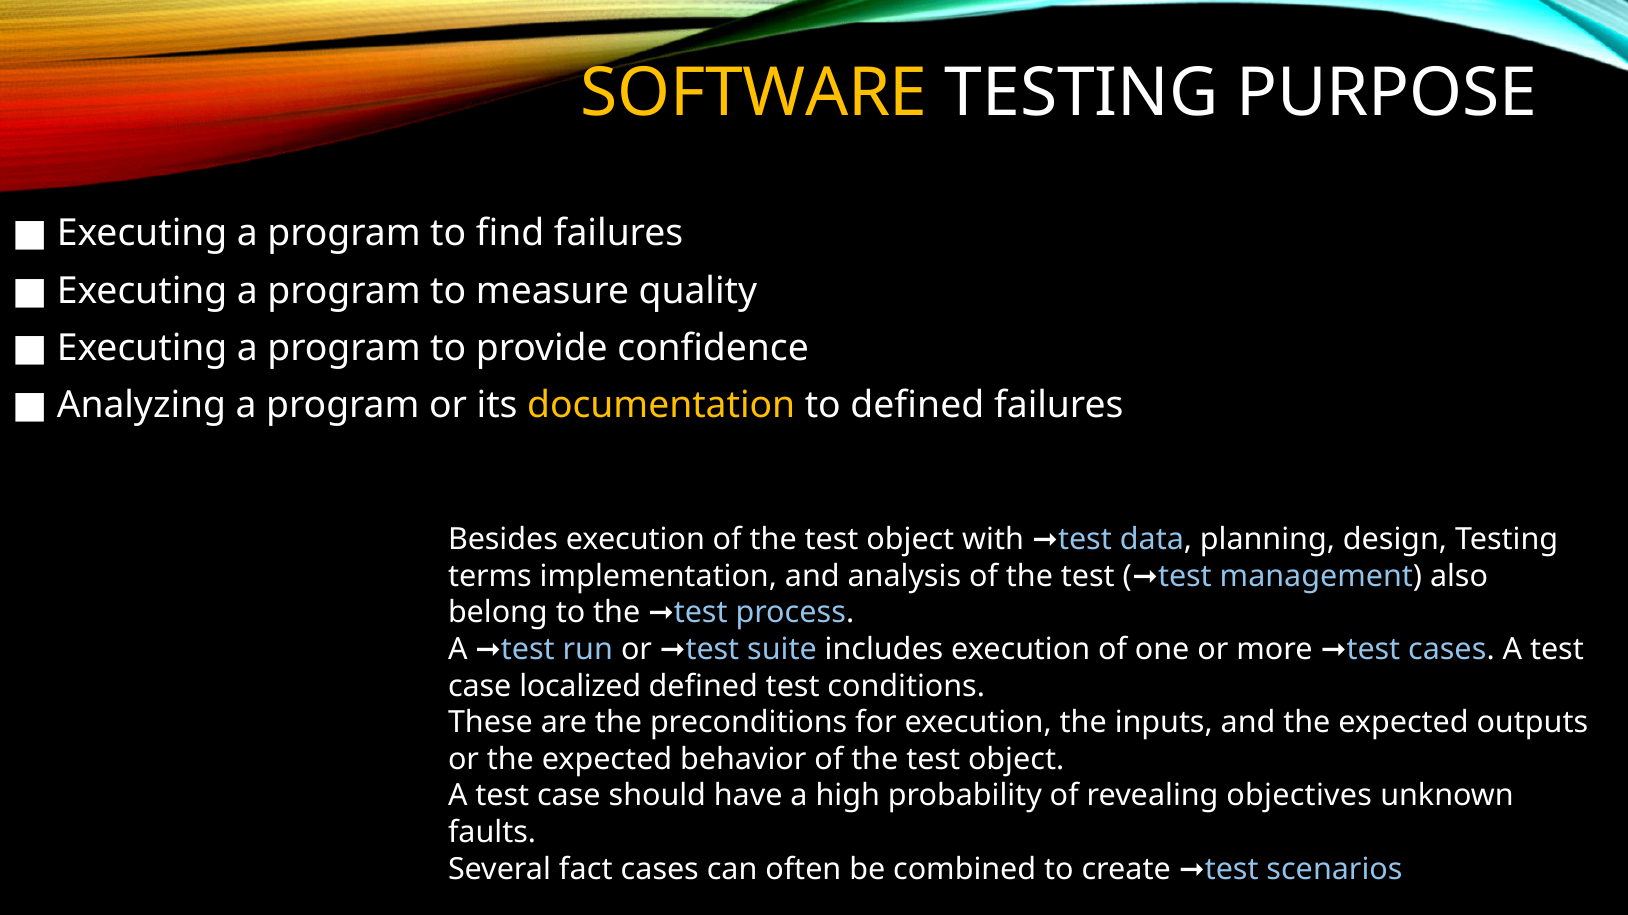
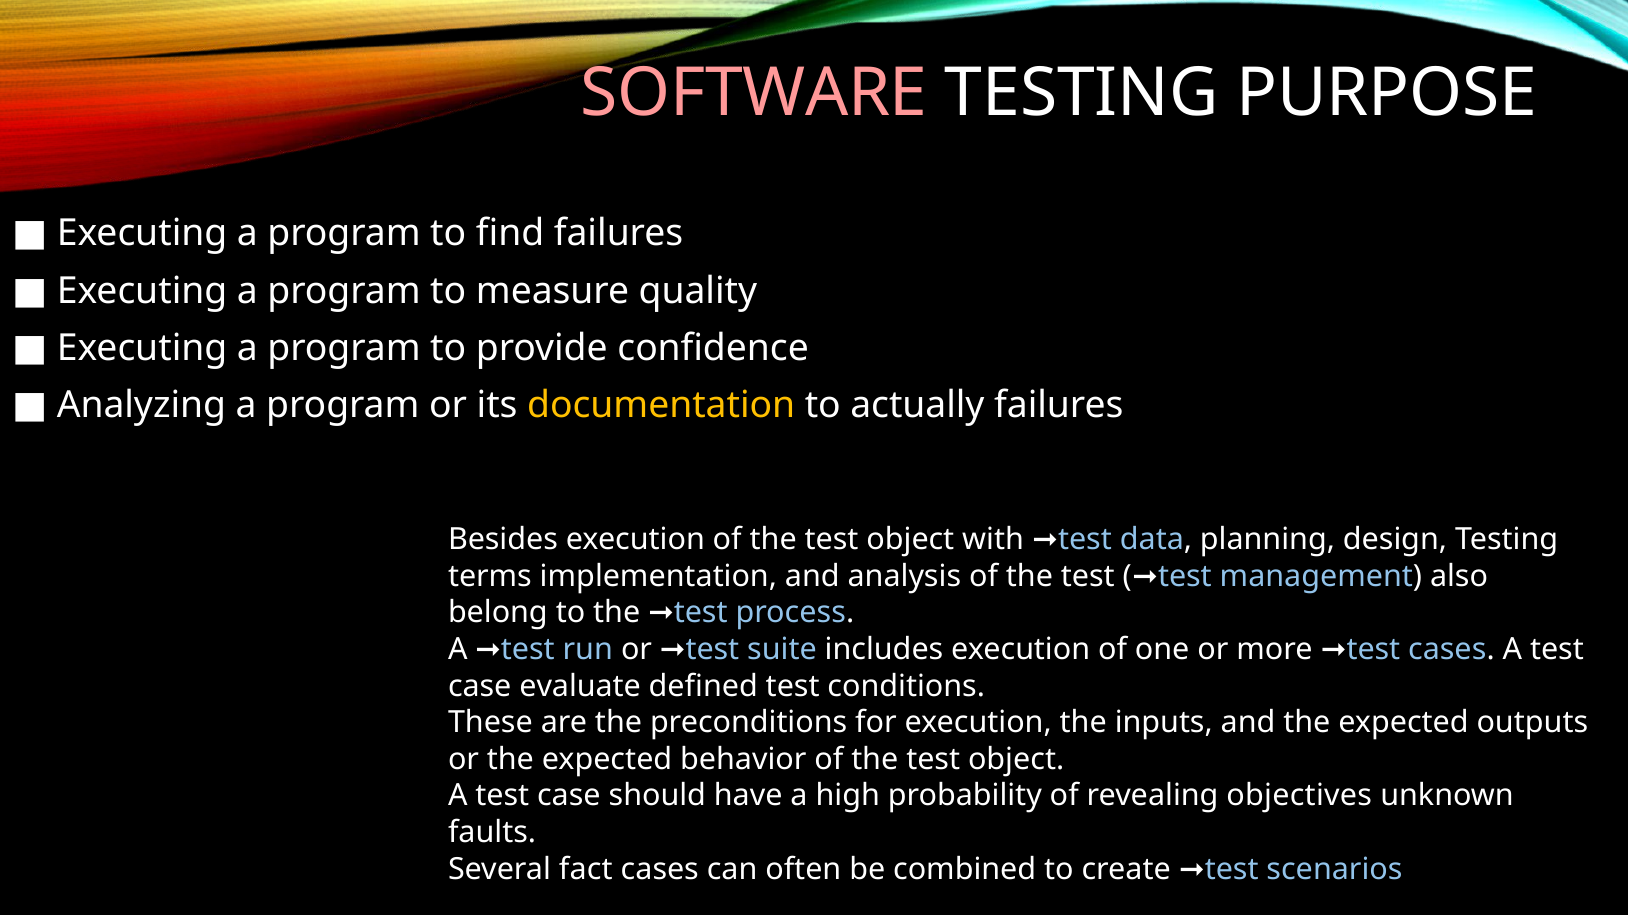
SOFTWARE colour: yellow -> pink
to defined: defined -> actually
localized: localized -> evaluate
